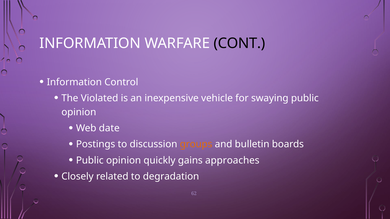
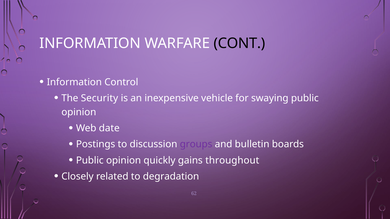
Violated: Violated -> Security
groups colour: orange -> purple
approaches: approaches -> throughout
